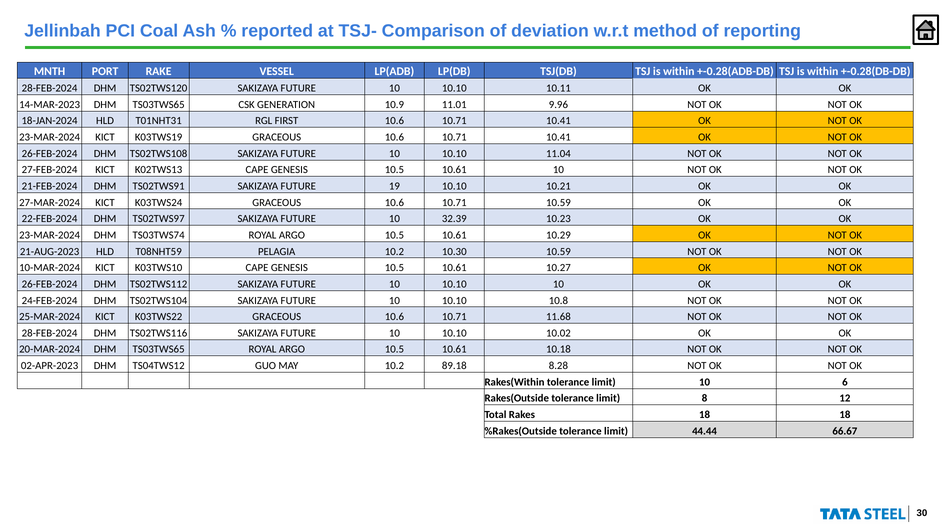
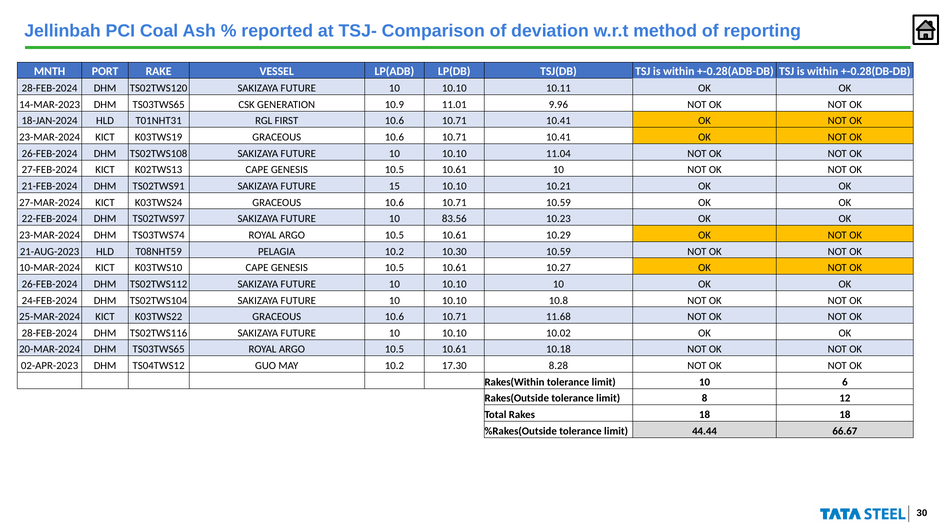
19: 19 -> 15
32.39: 32.39 -> 83.56
89.18: 89.18 -> 17.30
